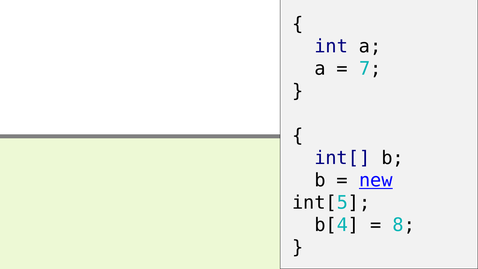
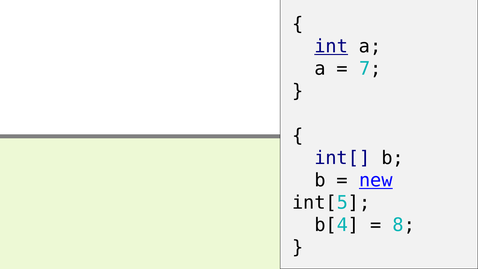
int underline: none -> present
